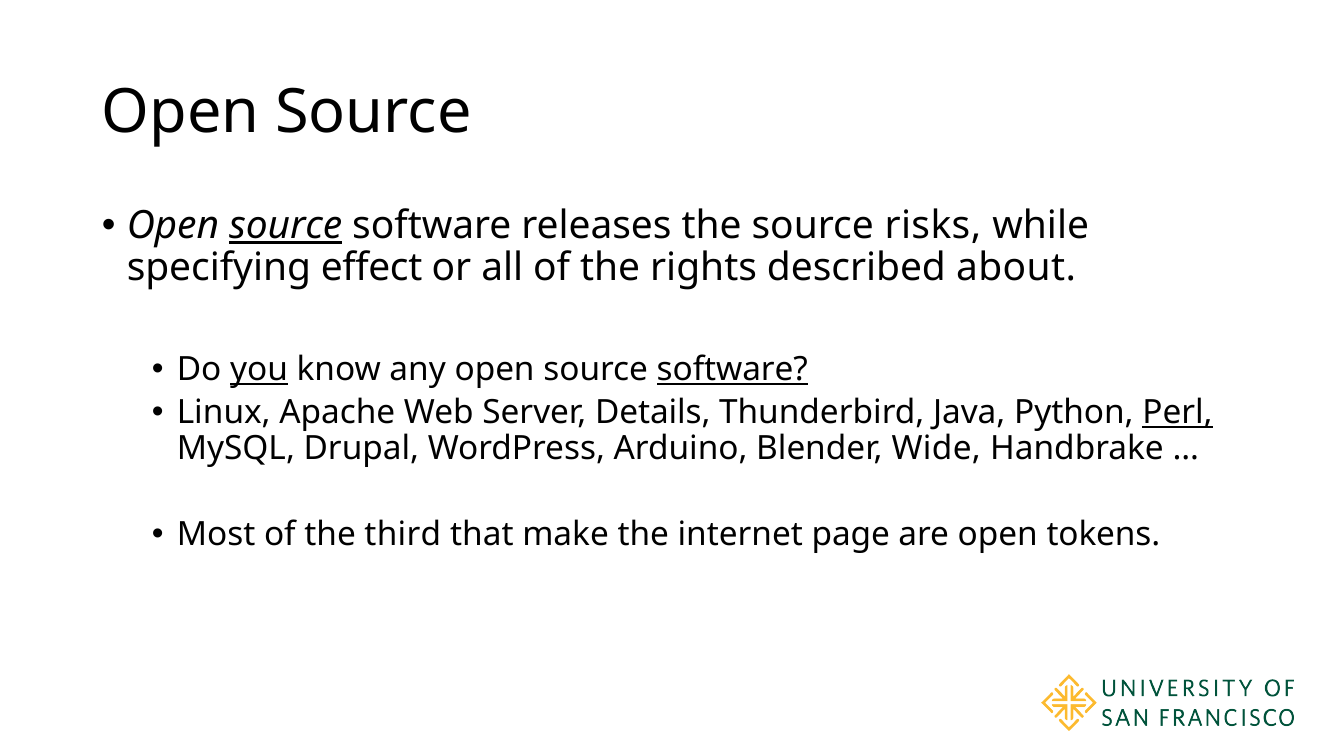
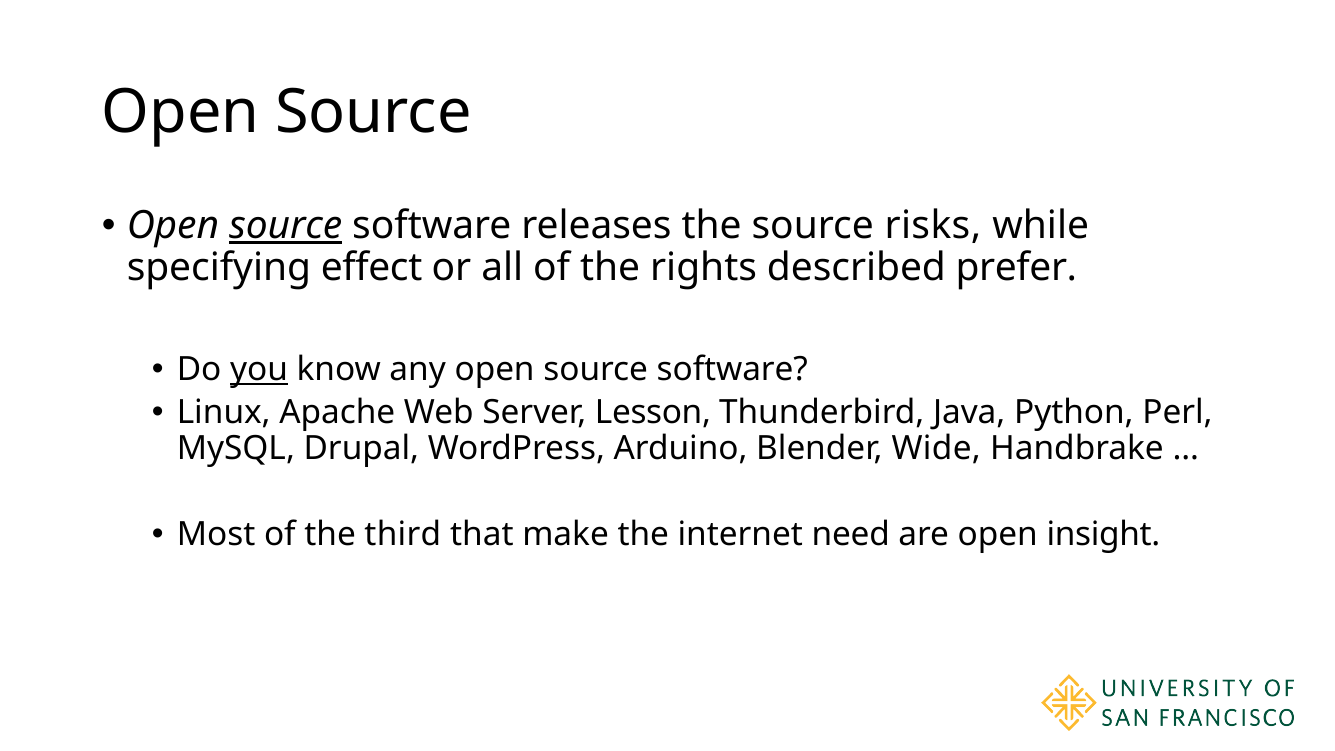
about: about -> prefer
software at (732, 370) underline: present -> none
Details: Details -> Lesson
Perl underline: present -> none
page: page -> need
tokens: tokens -> insight
